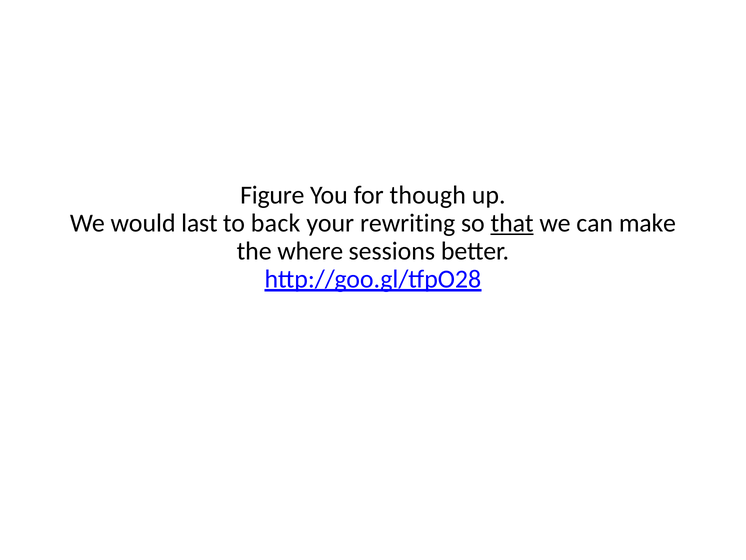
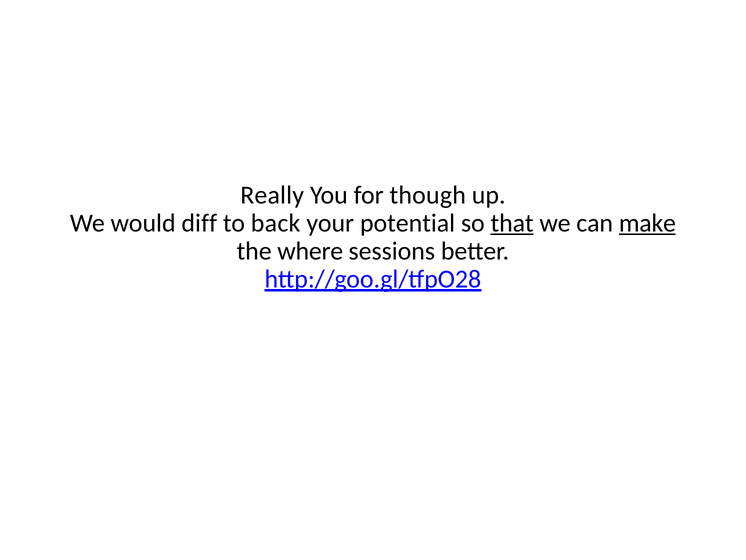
Figure: Figure -> Really
last: last -> diff
rewriting: rewriting -> potential
make underline: none -> present
